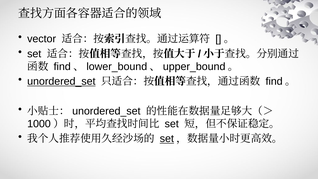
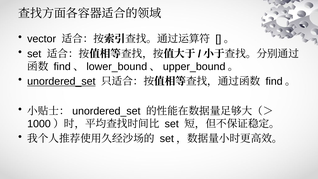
set at (167, 139) underline: present -> none
